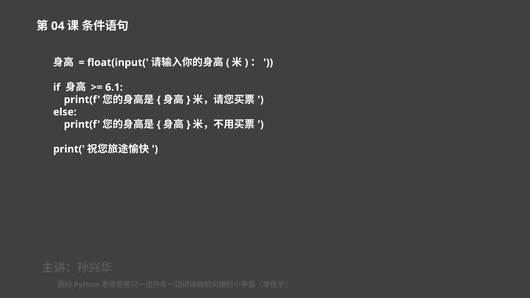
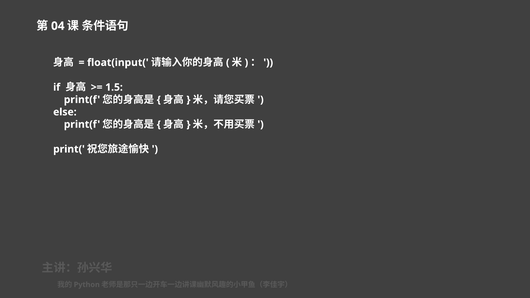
6.1: 6.1 -> 1.5
